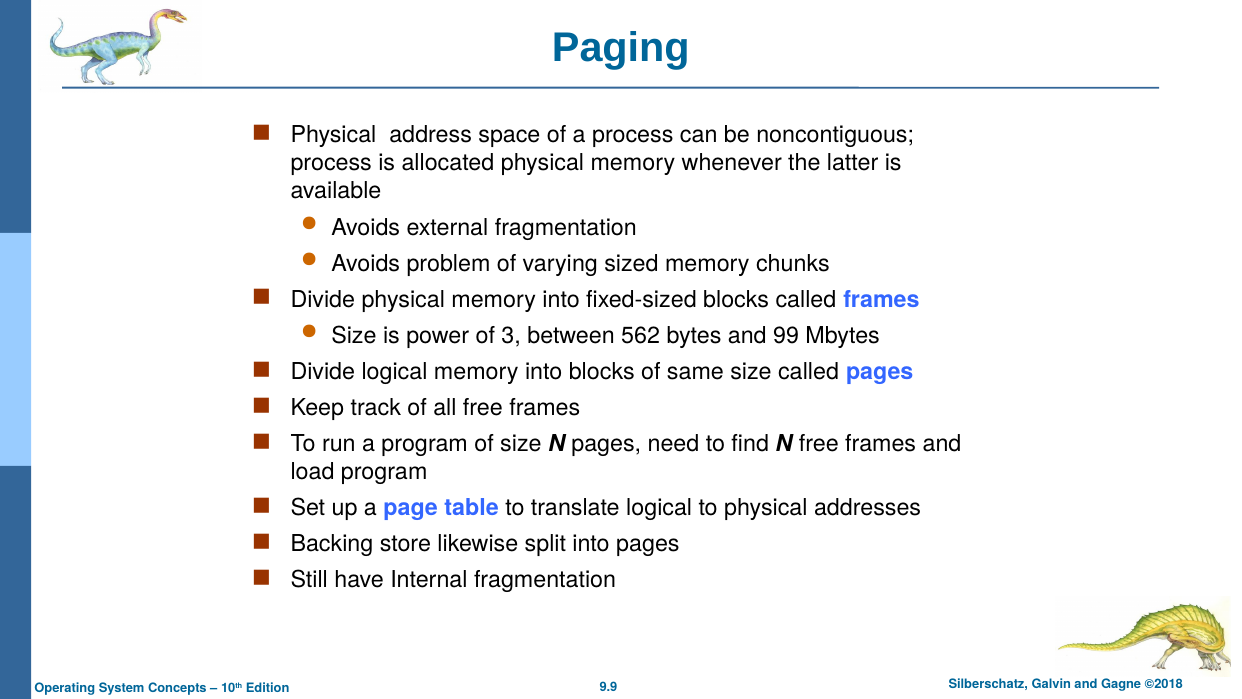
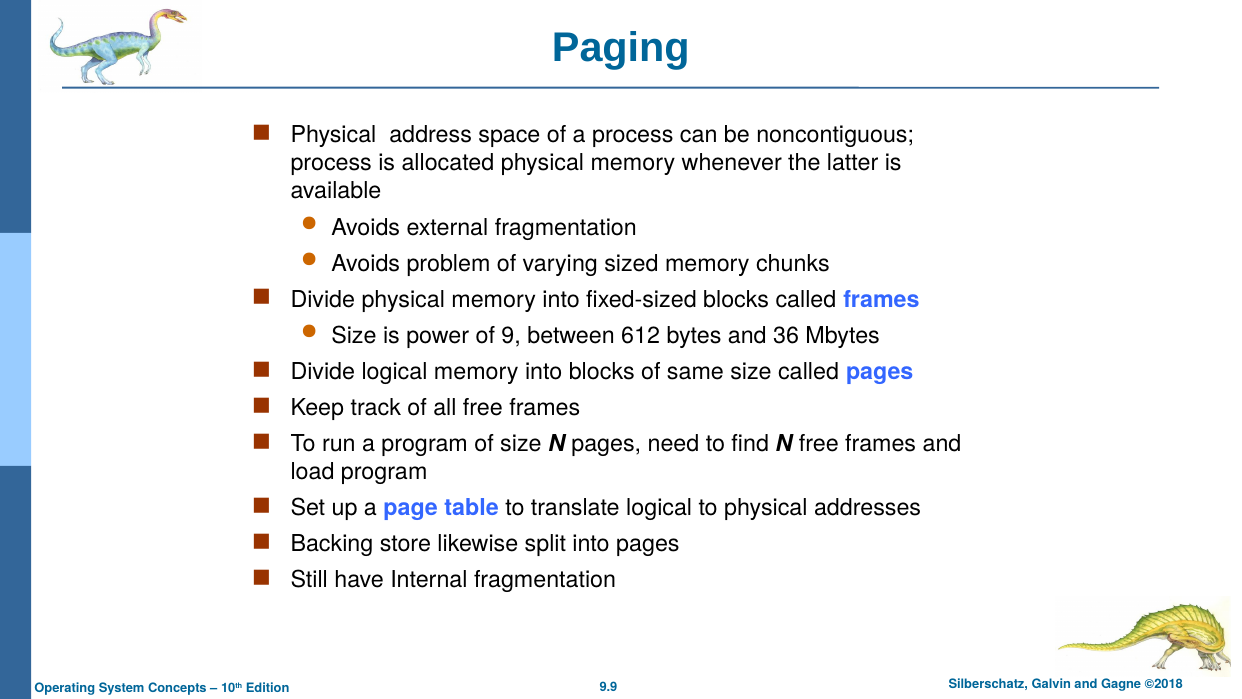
3: 3 -> 9
562: 562 -> 612
99: 99 -> 36
